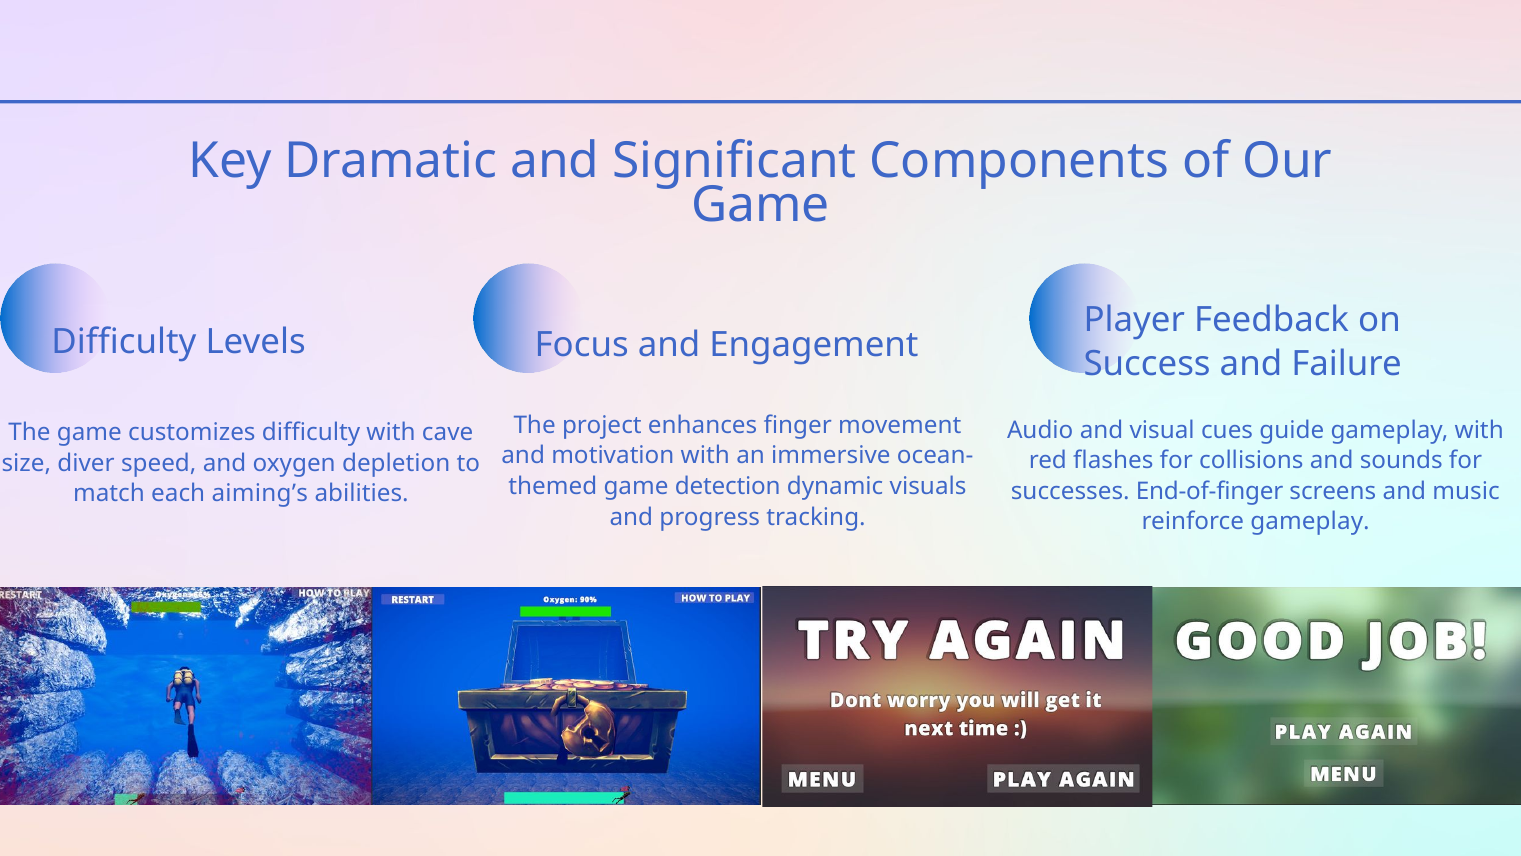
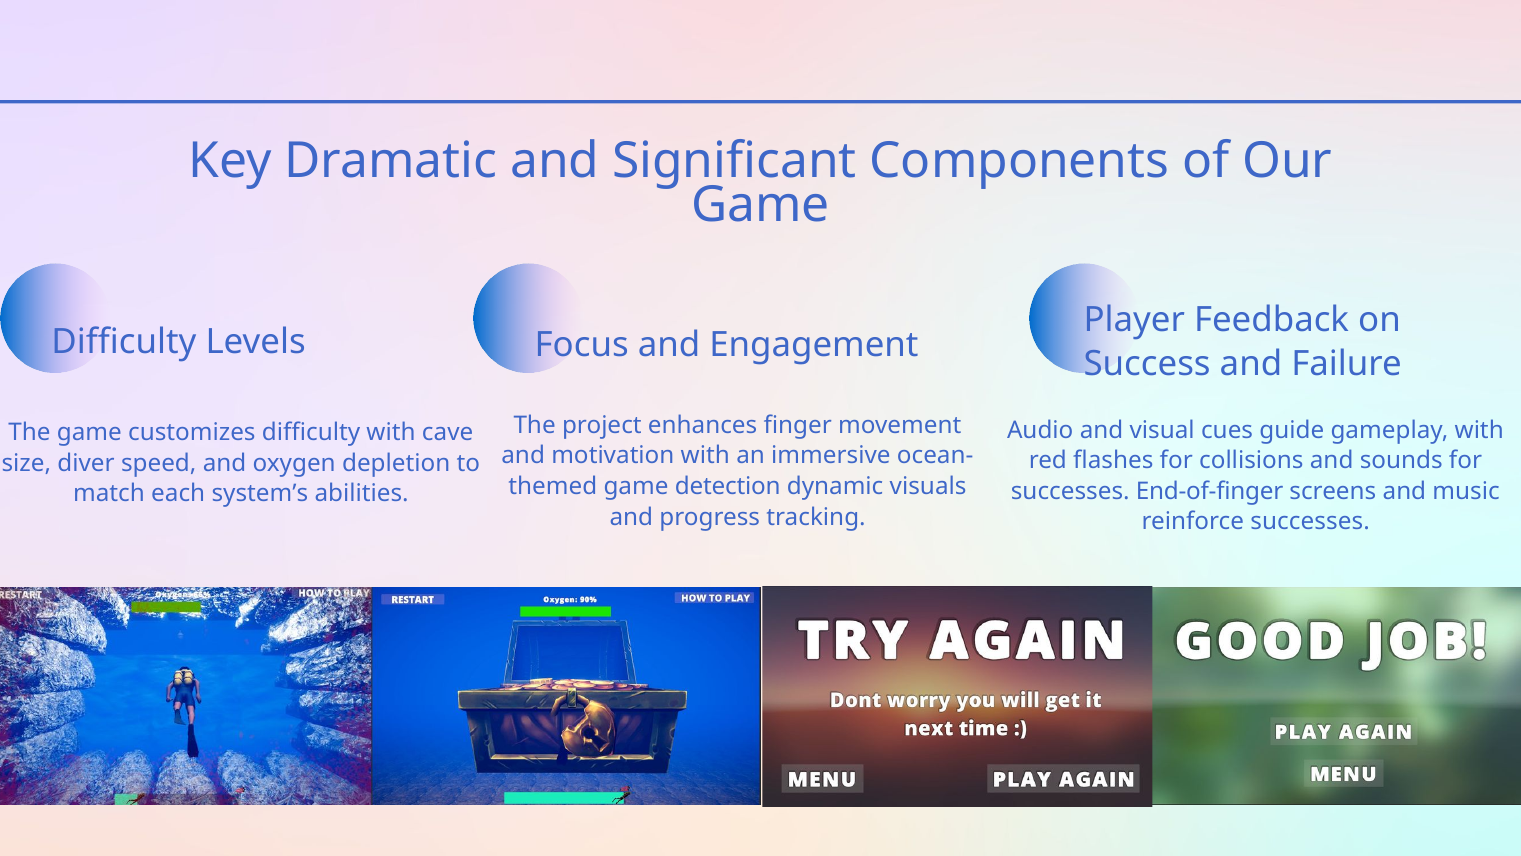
aiming’s: aiming’s -> system’s
reinforce gameplay: gameplay -> successes
